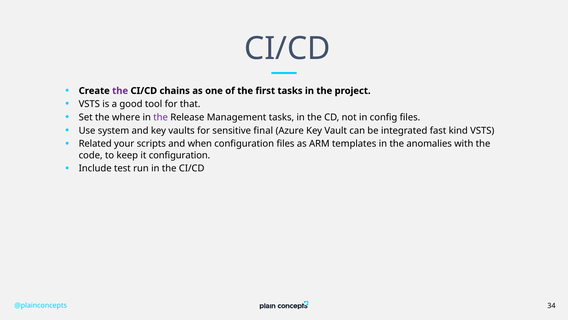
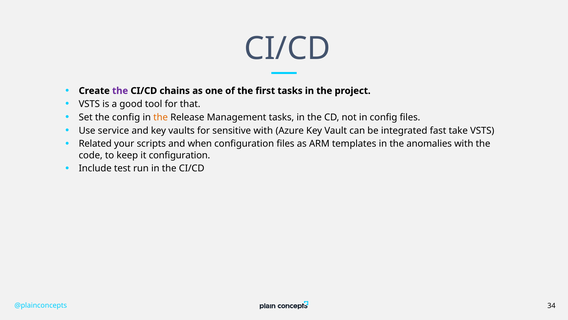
the where: where -> config
the at (161, 117) colour: purple -> orange
system: system -> service
sensitive final: final -> with
kind: kind -> take
